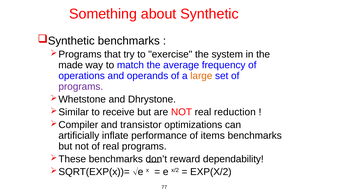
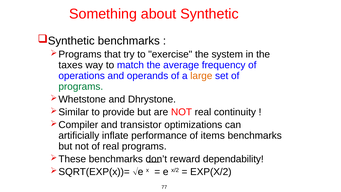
made: made -> taxes
programs at (81, 87) colour: purple -> green
receive: receive -> provide
reduction: reduction -> continuity
